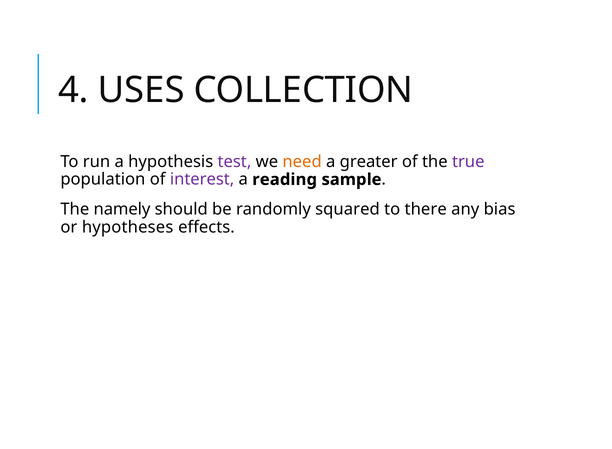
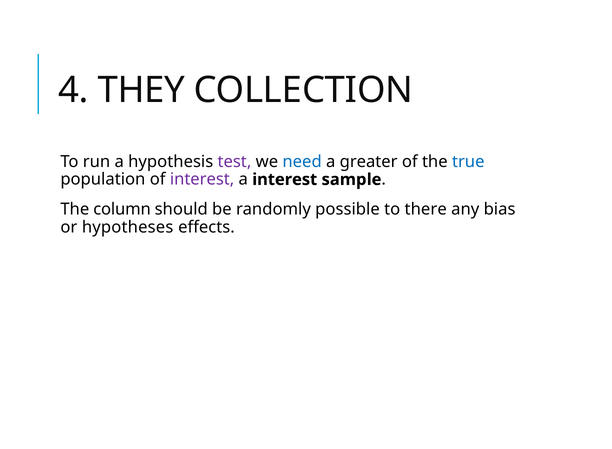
USES: USES -> THEY
need colour: orange -> blue
true colour: purple -> blue
a reading: reading -> interest
namely: namely -> column
squared: squared -> possible
